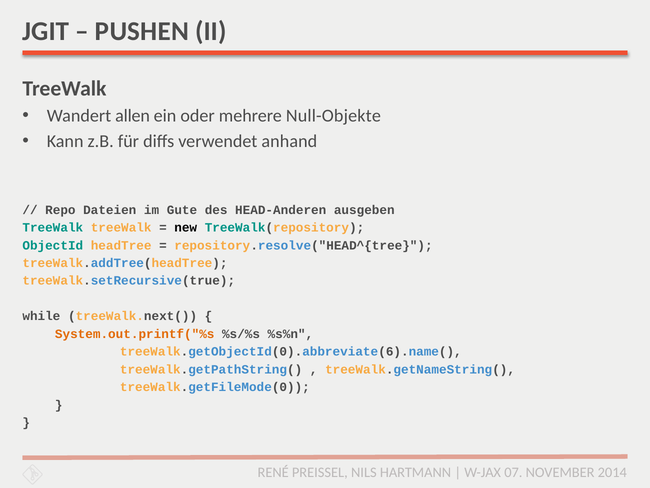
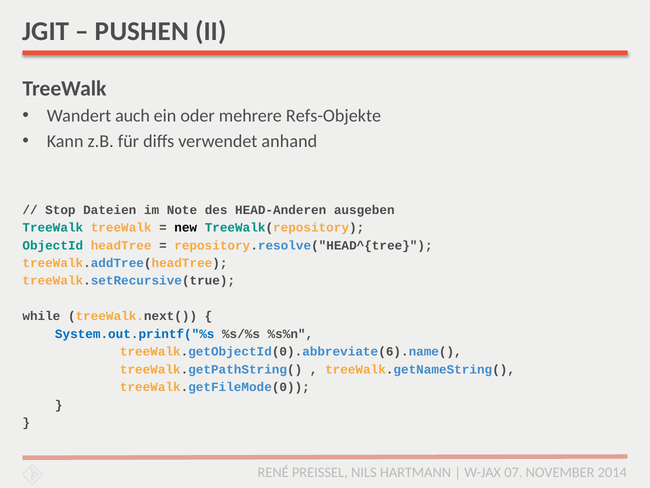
allen: allen -> auch
Null-Objekte: Null-Objekte -> Refs-Objekte
Repo: Repo -> Stop
Gute: Gute -> Note
System.out.printf("%s colour: orange -> blue
